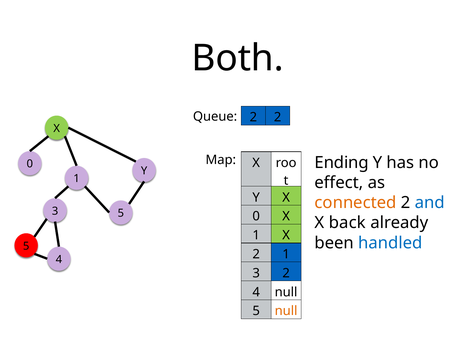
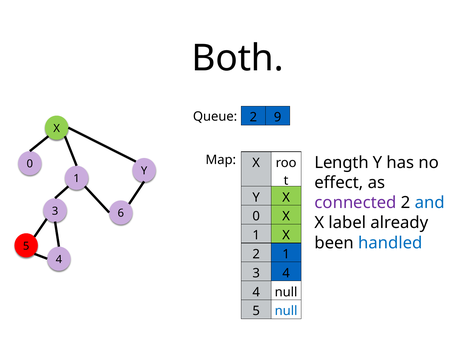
2 2: 2 -> 9
Ending: Ending -> Length
connected colour: orange -> purple
3 5: 5 -> 6
back: back -> label
2 at (286, 273): 2 -> 4
null at (286, 311) colour: orange -> blue
